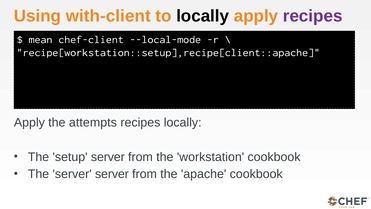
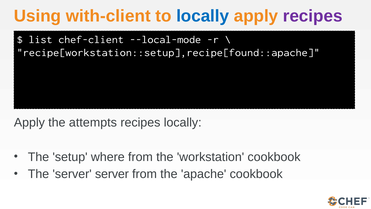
locally at (203, 16) colour: black -> blue
mean: mean -> list
recipe[workstation::setup],recipe[client::apache: recipe[workstation::setup],recipe[client::apache -> recipe[workstation::setup],recipe[found::apache
setup server: server -> where
